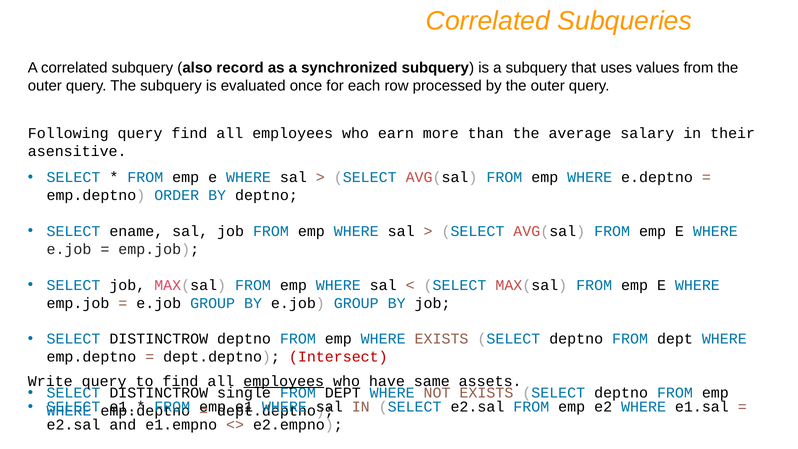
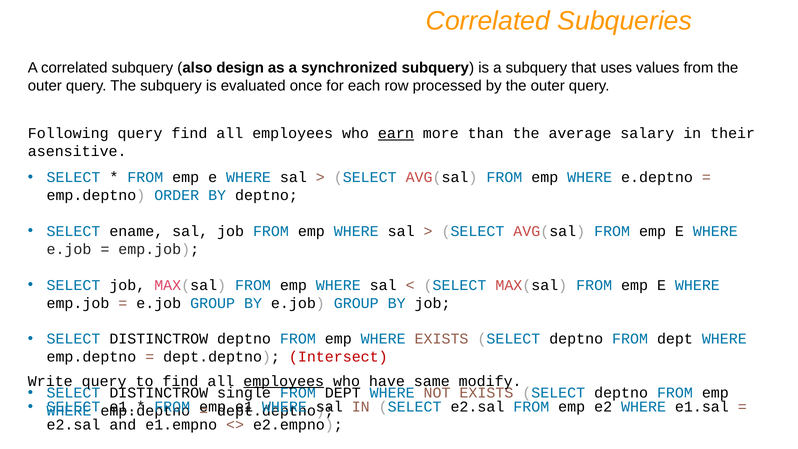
record: record -> design
earn underline: none -> present
assets: assets -> modify
